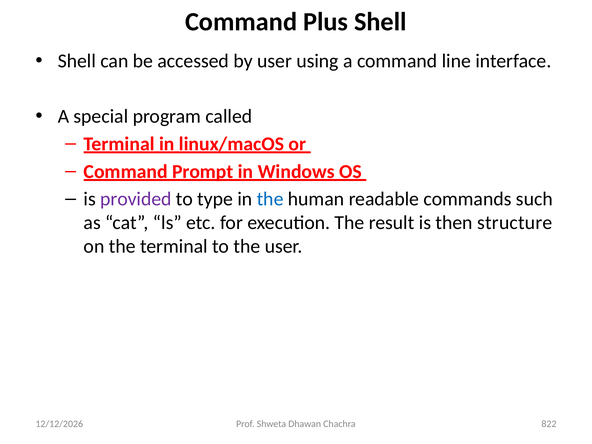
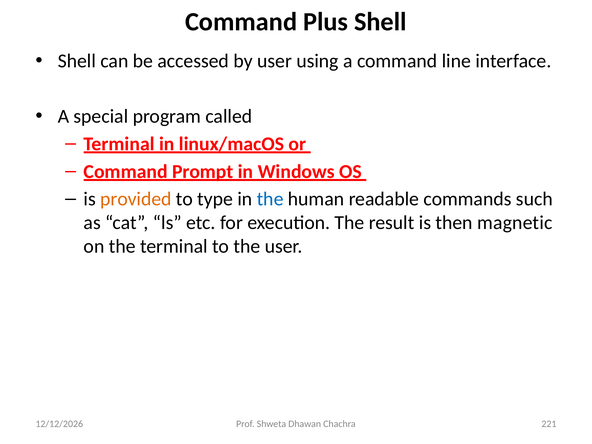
provided colour: purple -> orange
structure: structure -> magnetic
822: 822 -> 221
